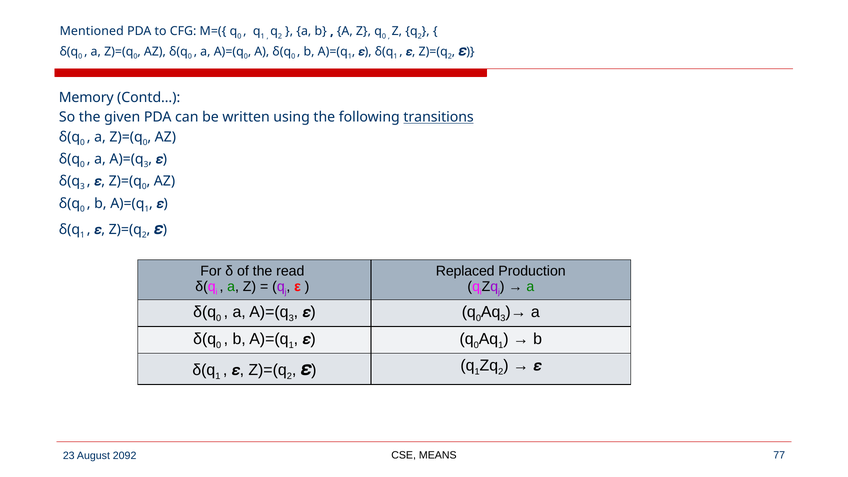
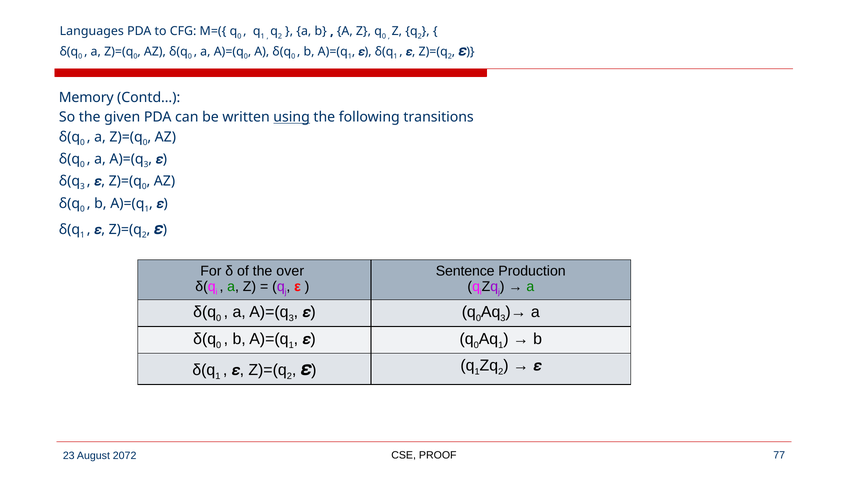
Mentioned: Mentioned -> Languages
using underline: none -> present
transitions underline: present -> none
read: read -> over
Replaced: Replaced -> Sentence
2092: 2092 -> 2072
MEANS: MEANS -> PROOF
